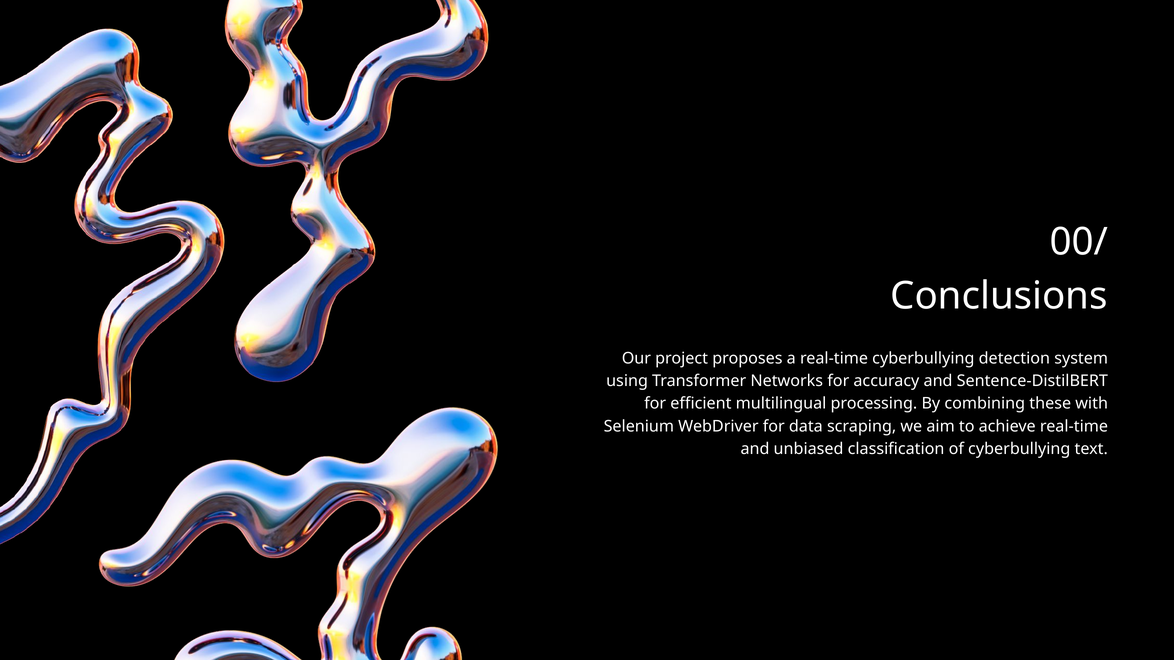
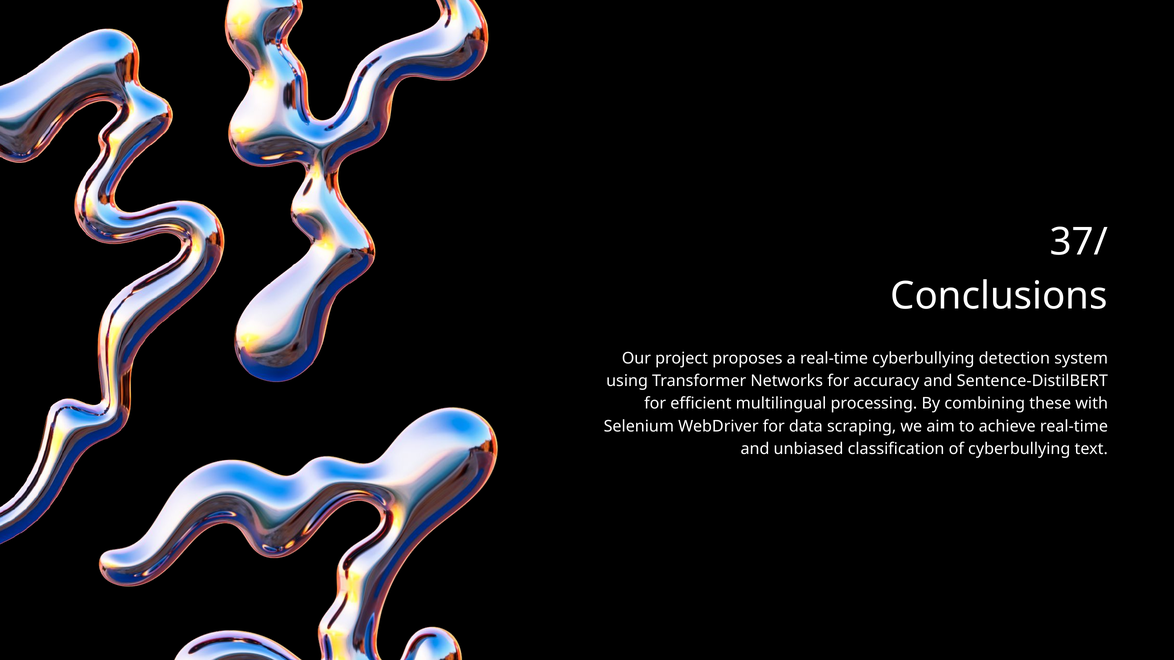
00/: 00/ -> 37/
